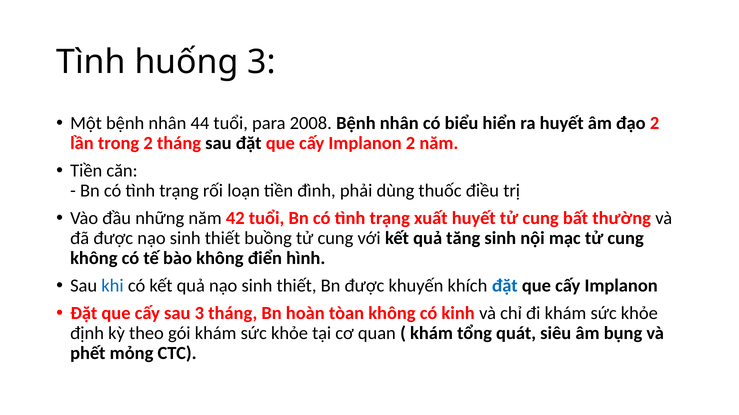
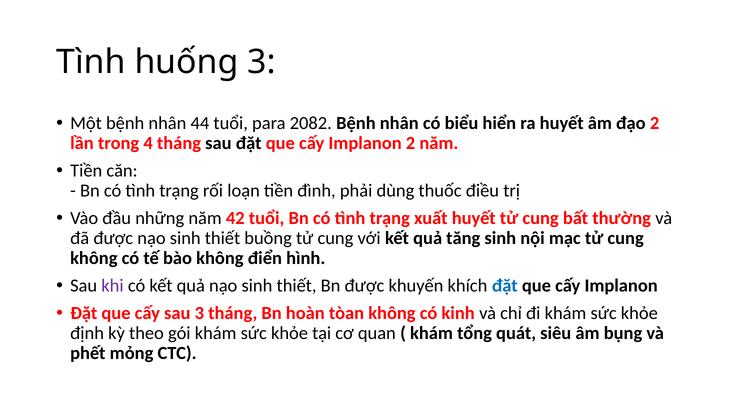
2008: 2008 -> 2082
trong 2: 2 -> 4
khi colour: blue -> purple
